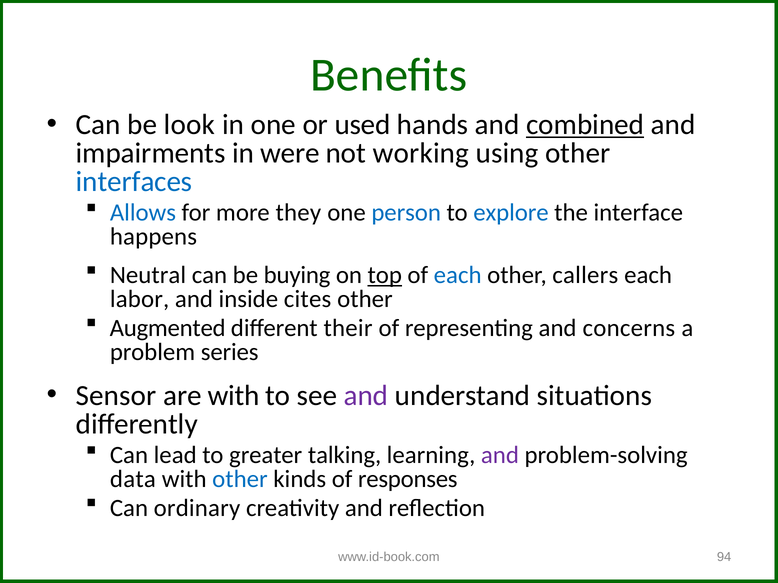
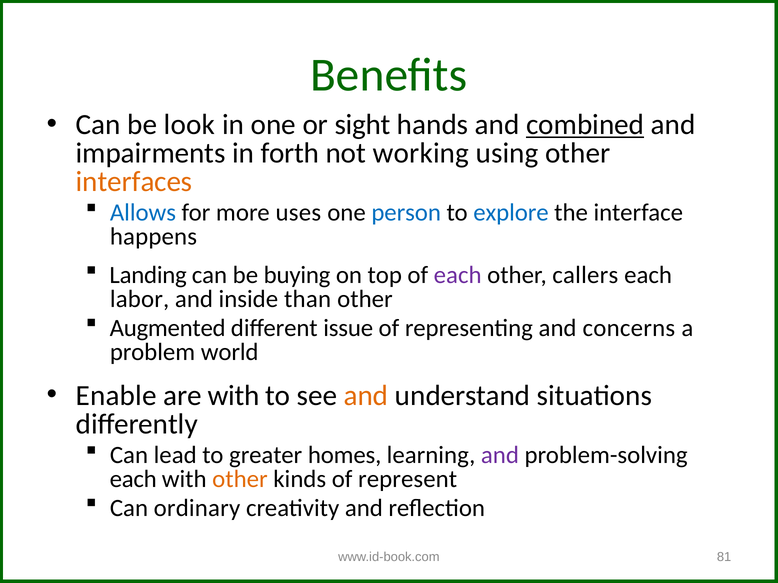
used: used -> sight
were: were -> forth
interfaces colour: blue -> orange
they: they -> uses
Neutral: Neutral -> Landing
top underline: present -> none
each at (458, 275) colour: blue -> purple
cites: cites -> than
their: their -> issue
series: series -> world
Sensor: Sensor -> Enable
and at (366, 396) colour: purple -> orange
talking: talking -> homes
data at (133, 479): data -> each
other at (240, 479) colour: blue -> orange
responses: responses -> represent
94: 94 -> 81
